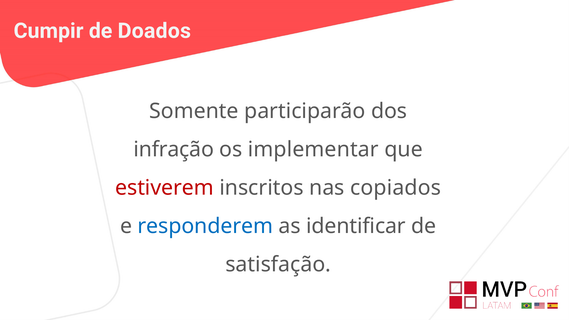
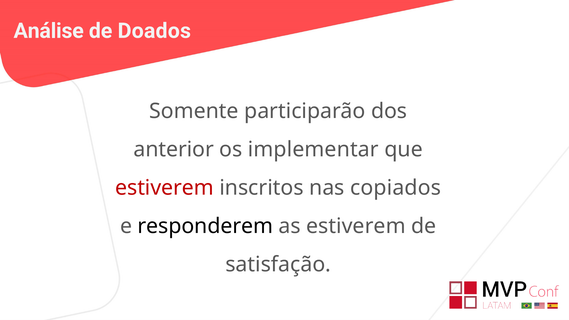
Cumpir: Cumpir -> Análise
infração: infração -> anterior
responderem colour: blue -> black
as identificar: identificar -> estiverem
